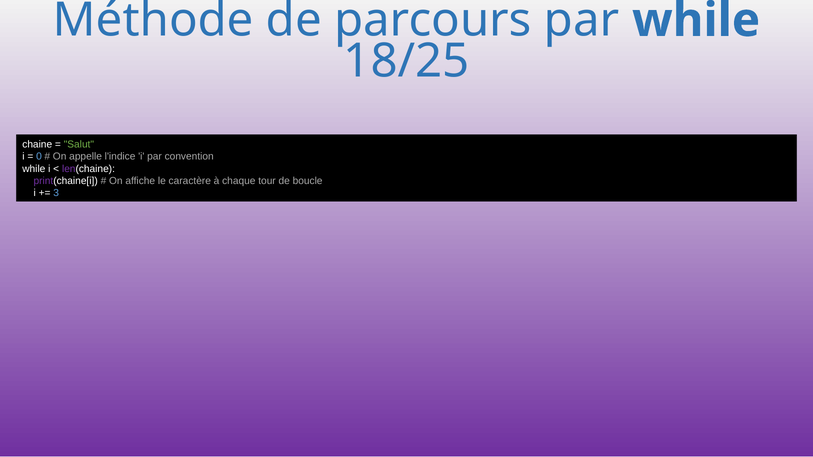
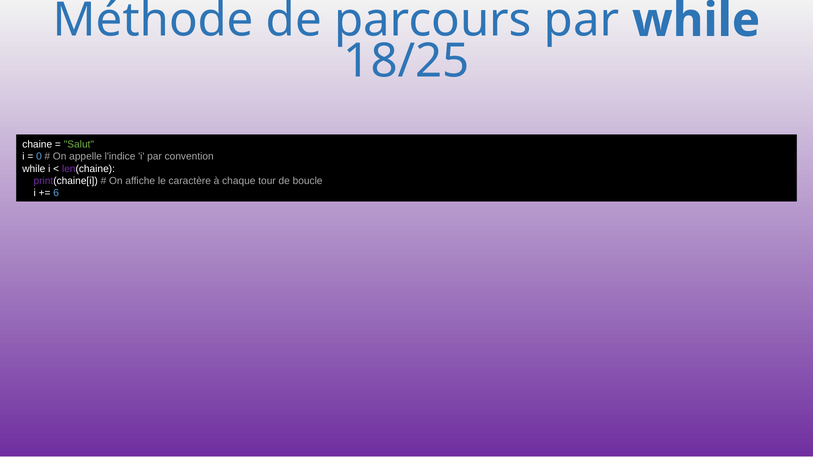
3: 3 -> 6
